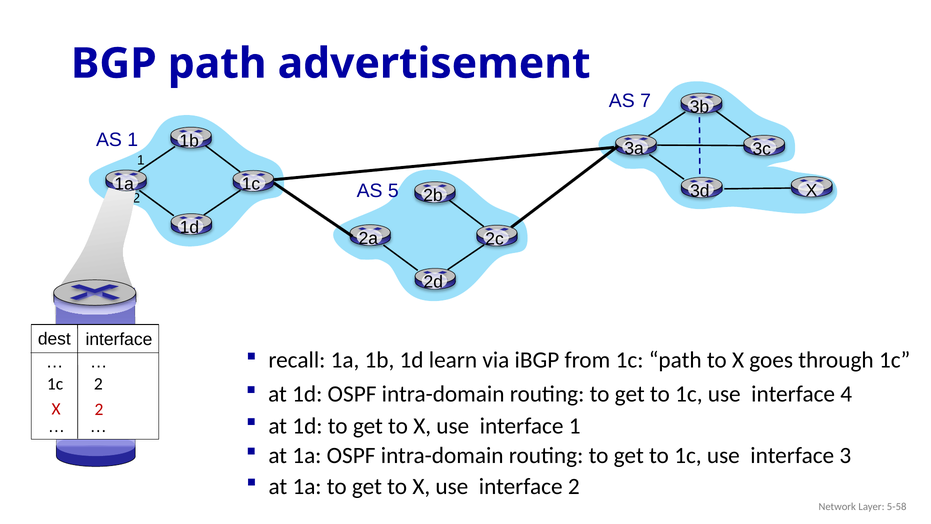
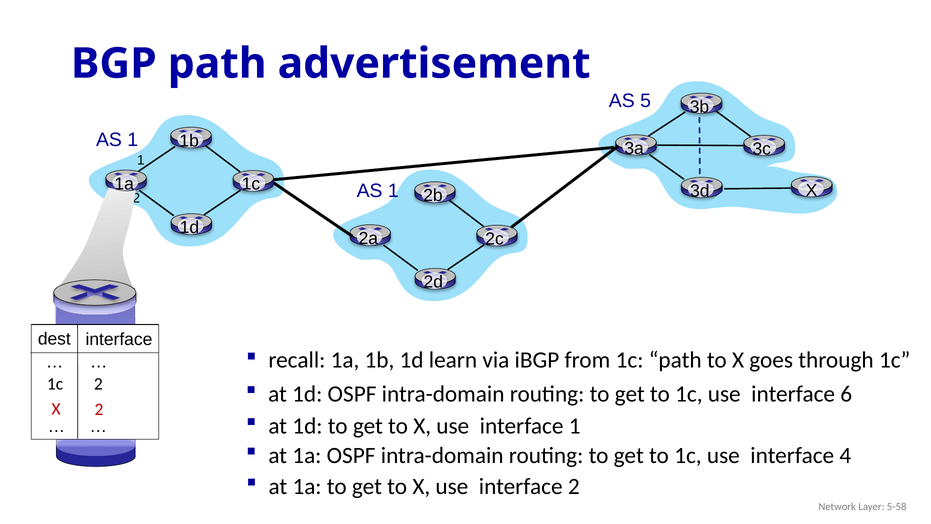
7: 7 -> 5
5 at (393, 191): 5 -> 1
4: 4 -> 6
3: 3 -> 4
